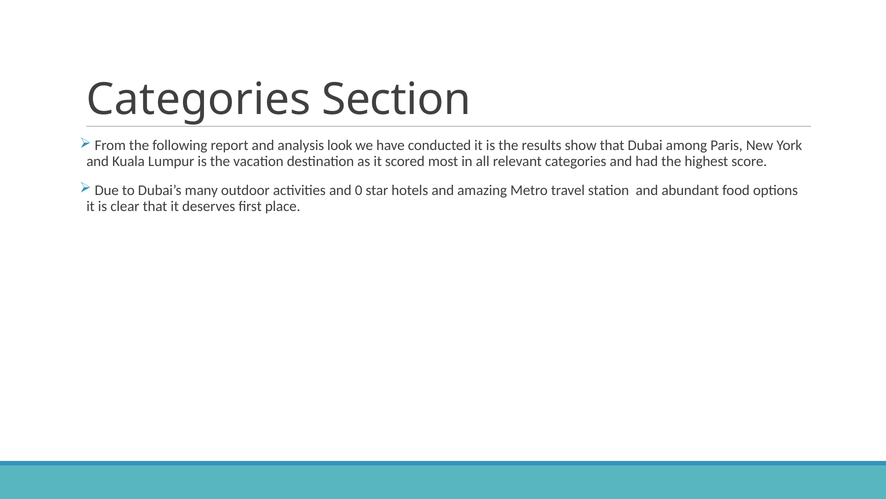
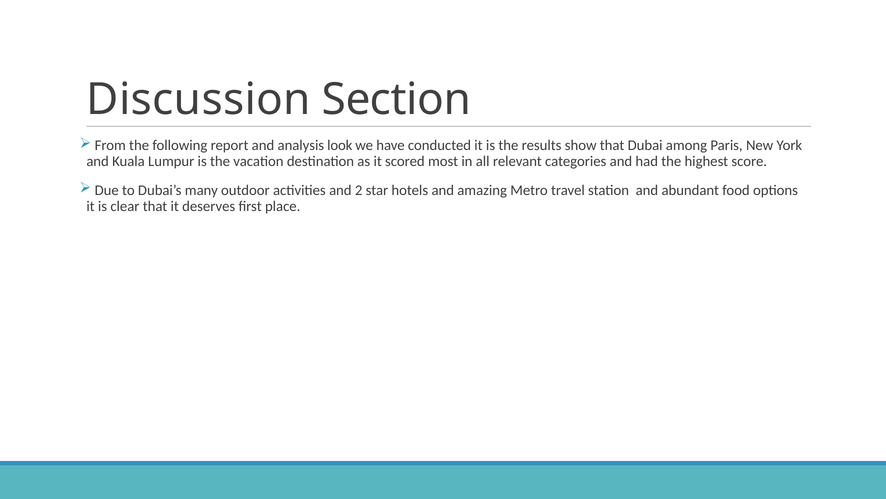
Categories at (199, 99): Categories -> Discussion
0: 0 -> 2
